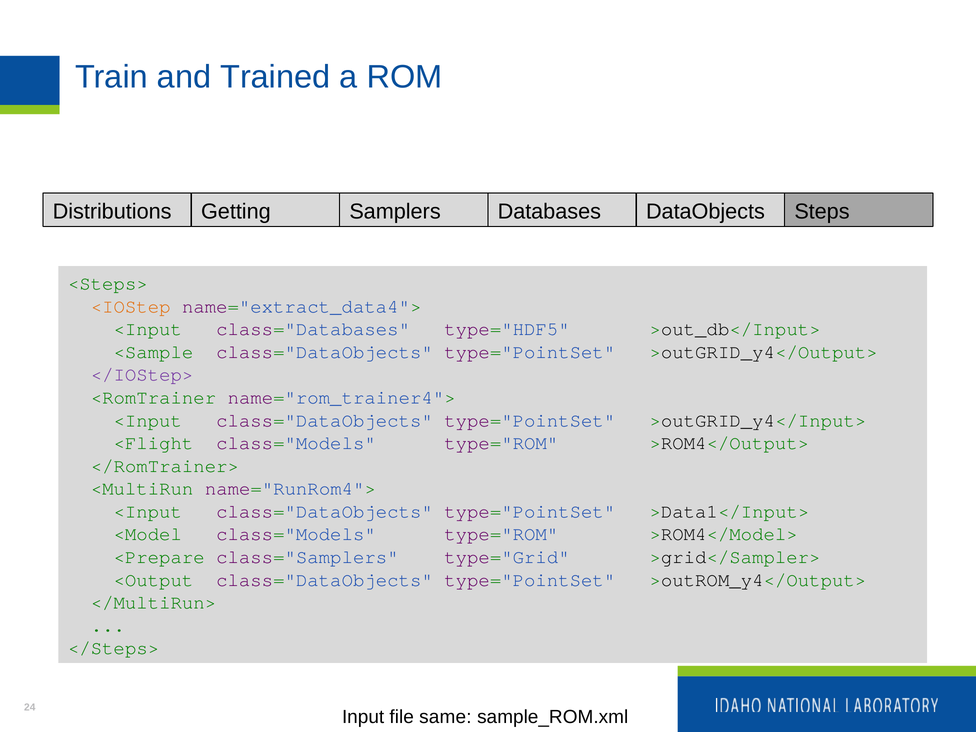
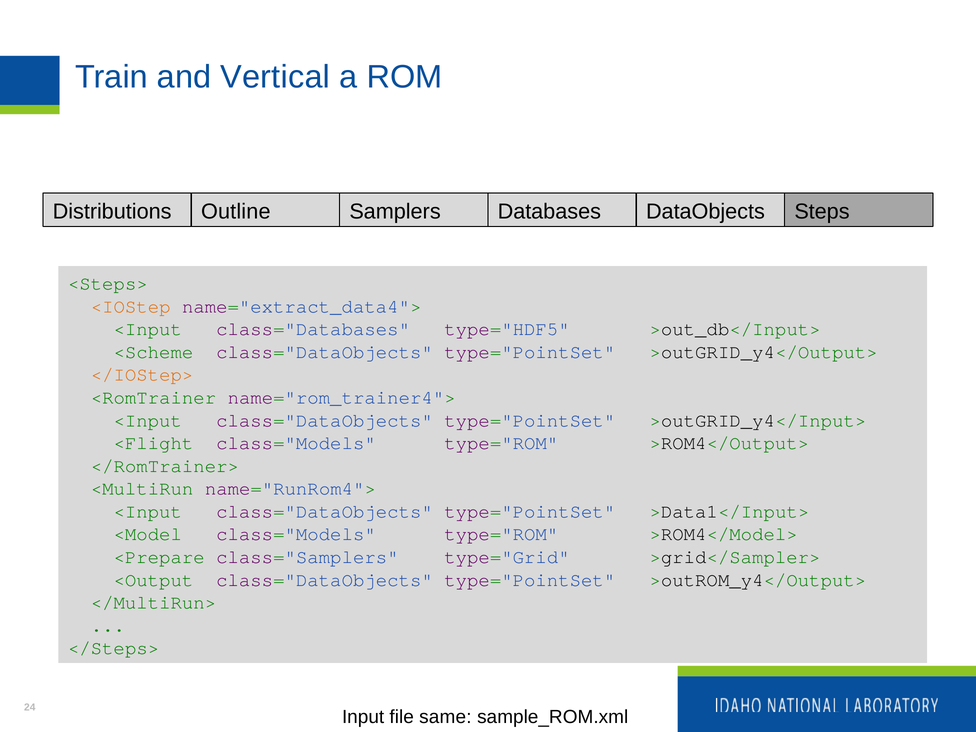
Trained: Trained -> Vertical
Getting: Getting -> Outline
<Sample: <Sample -> <Scheme
</IOStep> colour: purple -> orange
